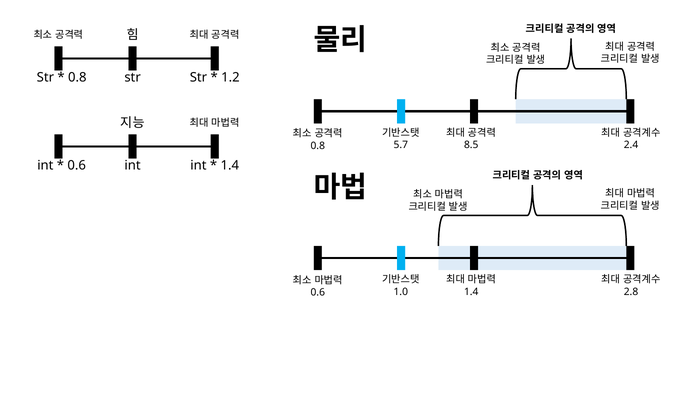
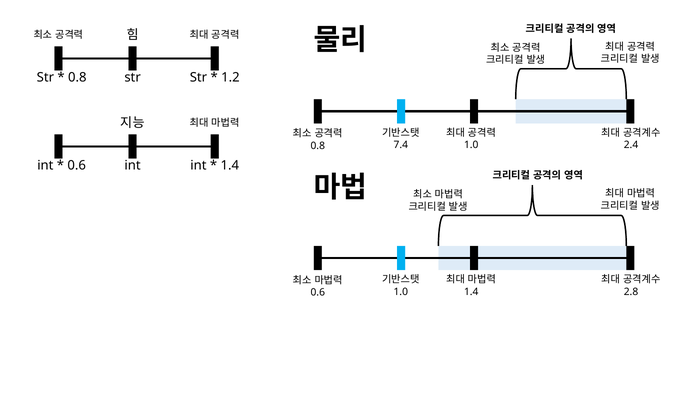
5.7: 5.7 -> 7.4
8.5 at (471, 145): 8.5 -> 1.0
